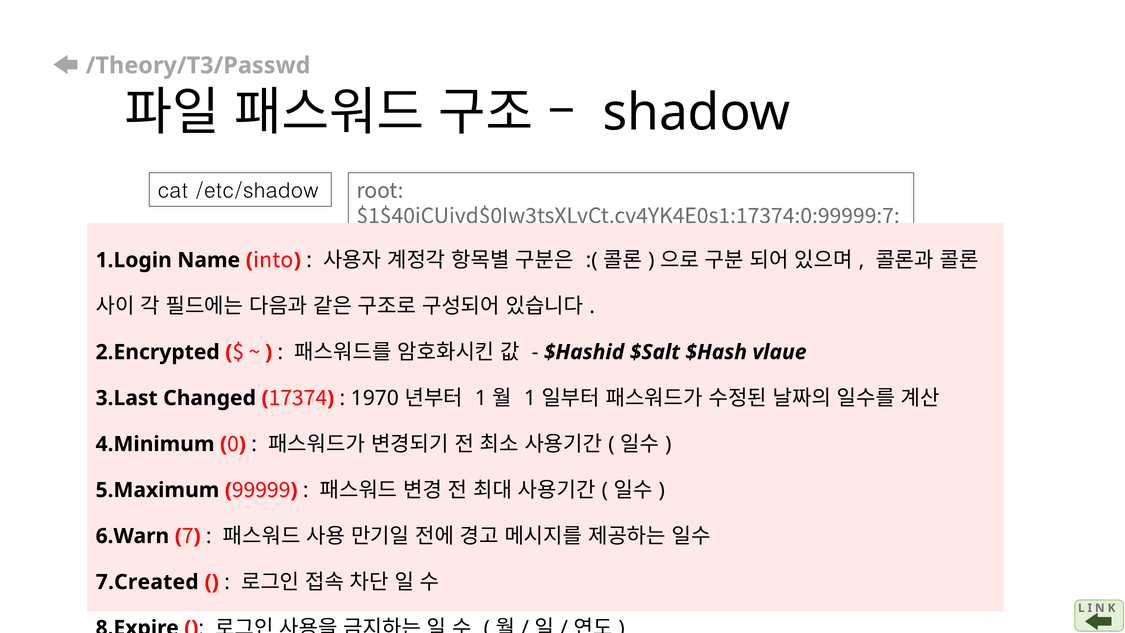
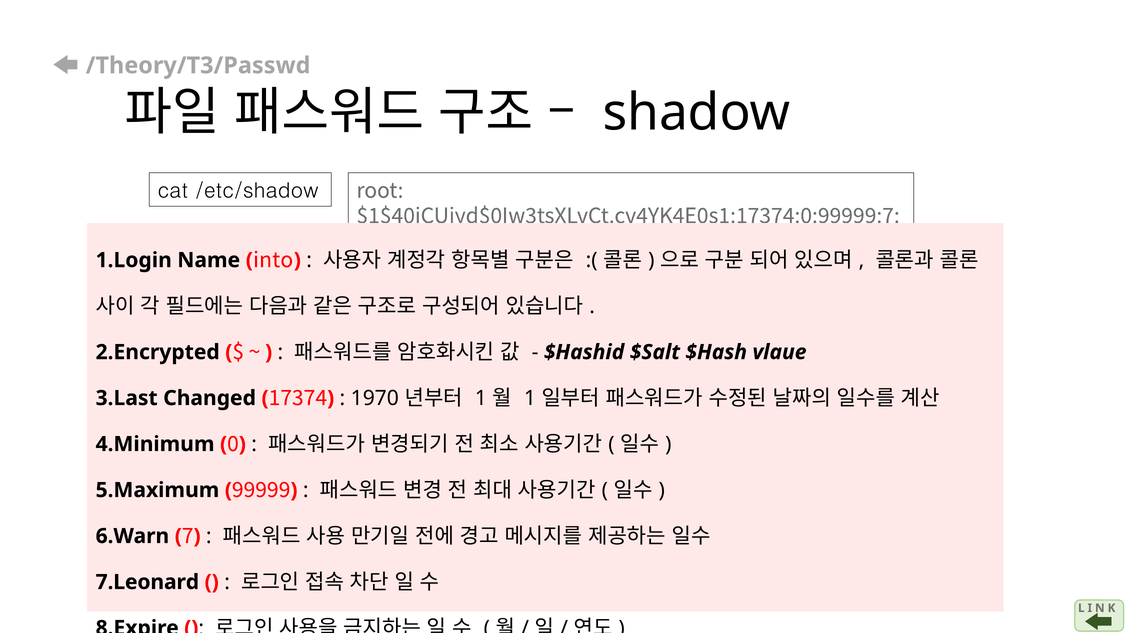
7.Created: 7.Created -> 7.Leonard
